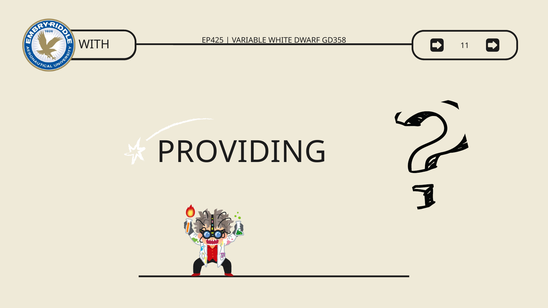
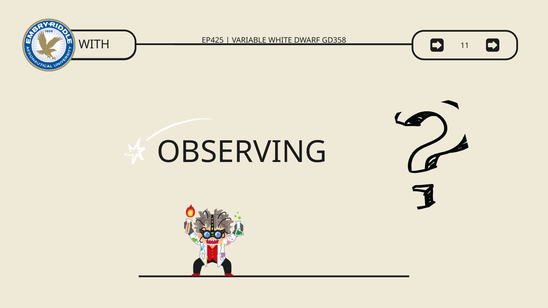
PROVIDING: PROVIDING -> OBSERVING
